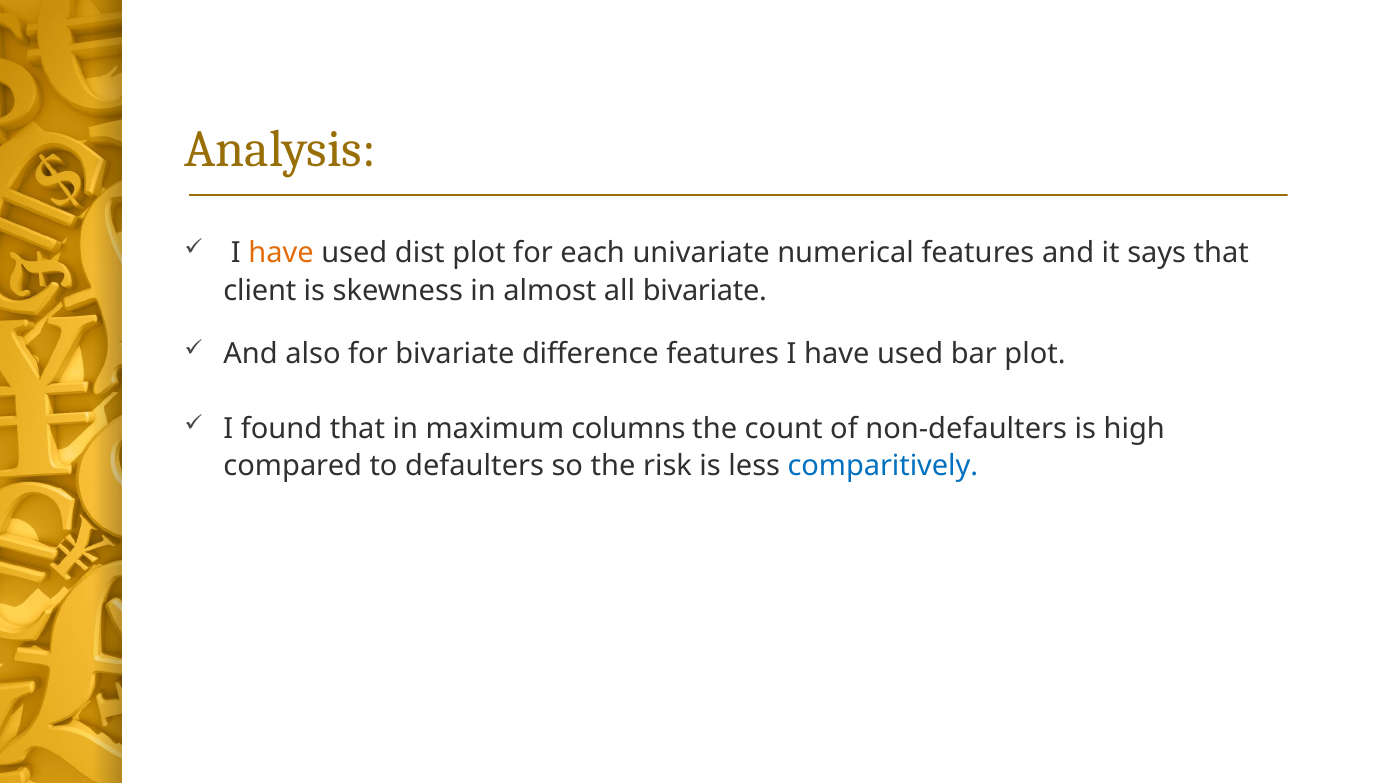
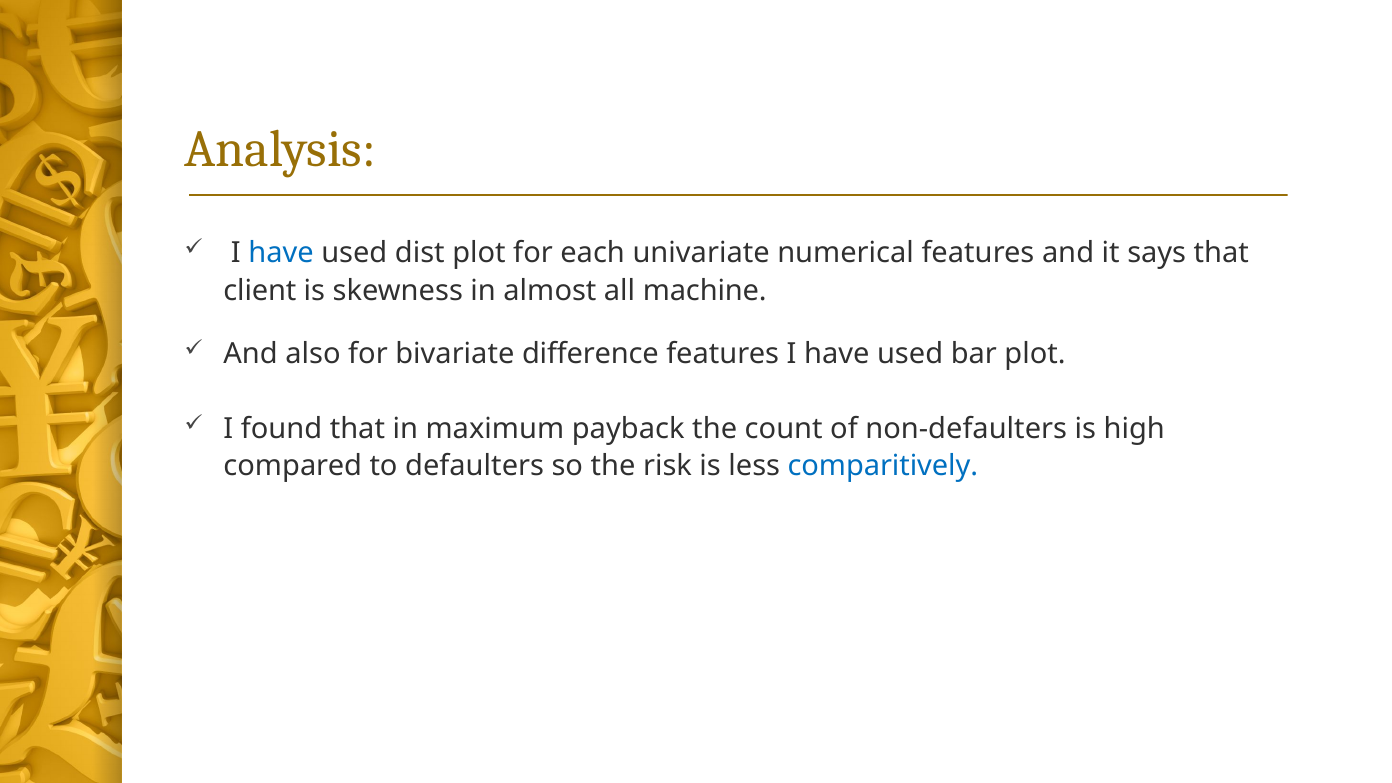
have at (281, 253) colour: orange -> blue
all bivariate: bivariate -> machine
columns: columns -> payback
